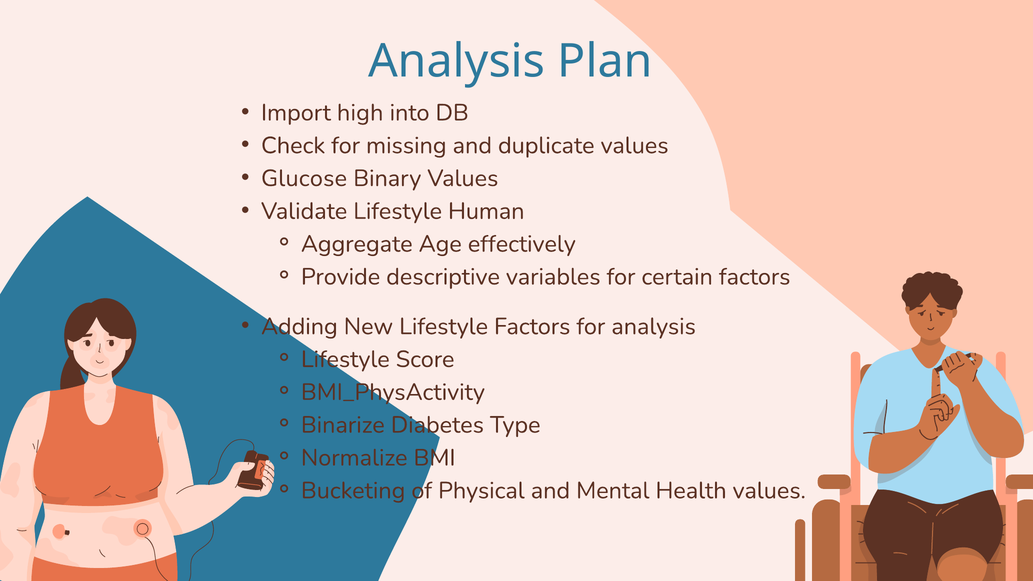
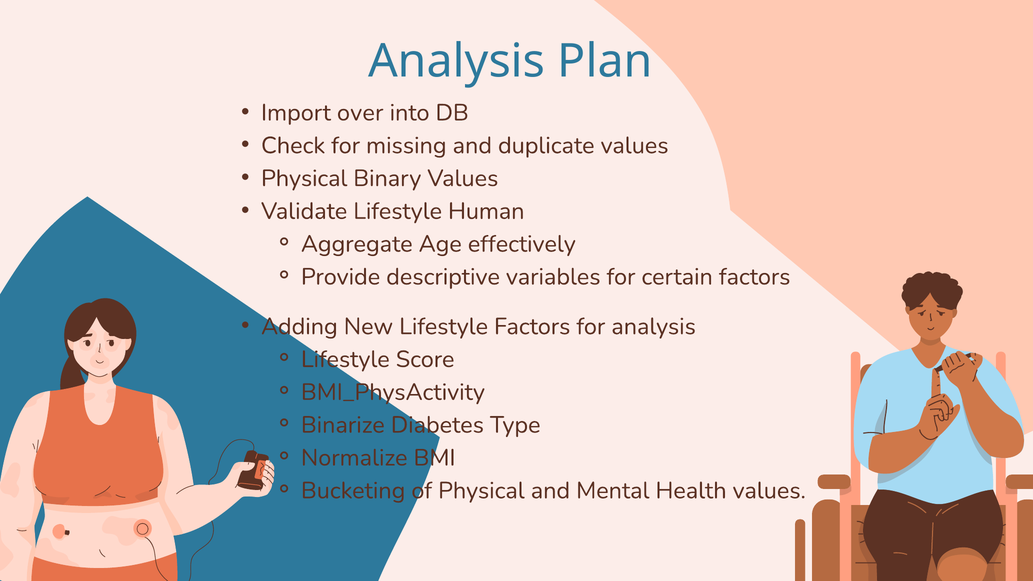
high: high -> over
Glucose at (304, 178): Glucose -> Physical
